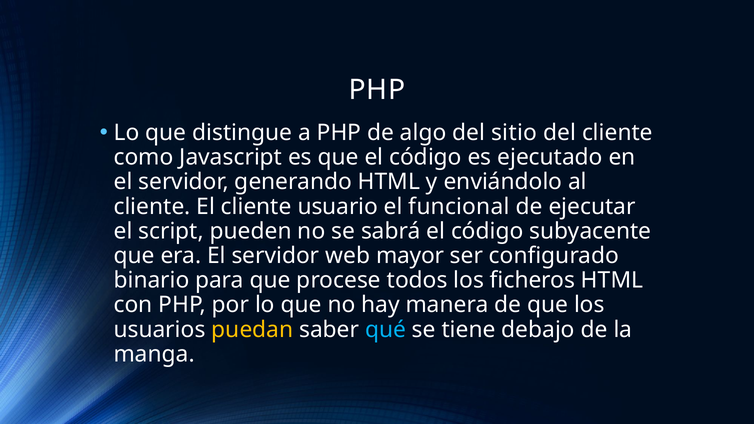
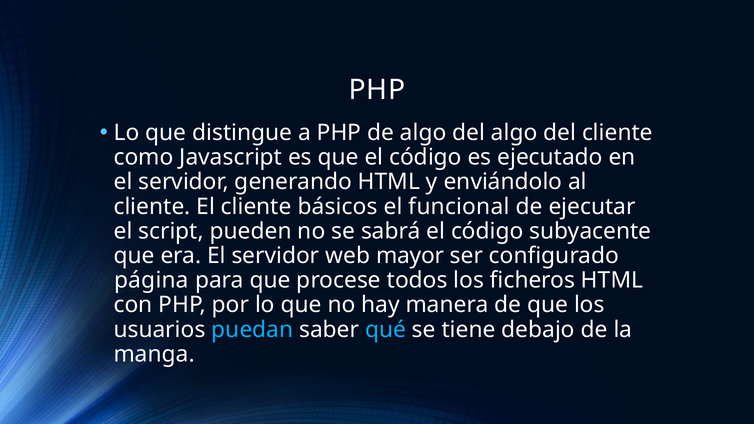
del sitio: sitio -> algo
usuario: usuario -> básicos
binario: binario -> página
puedan colour: yellow -> light blue
